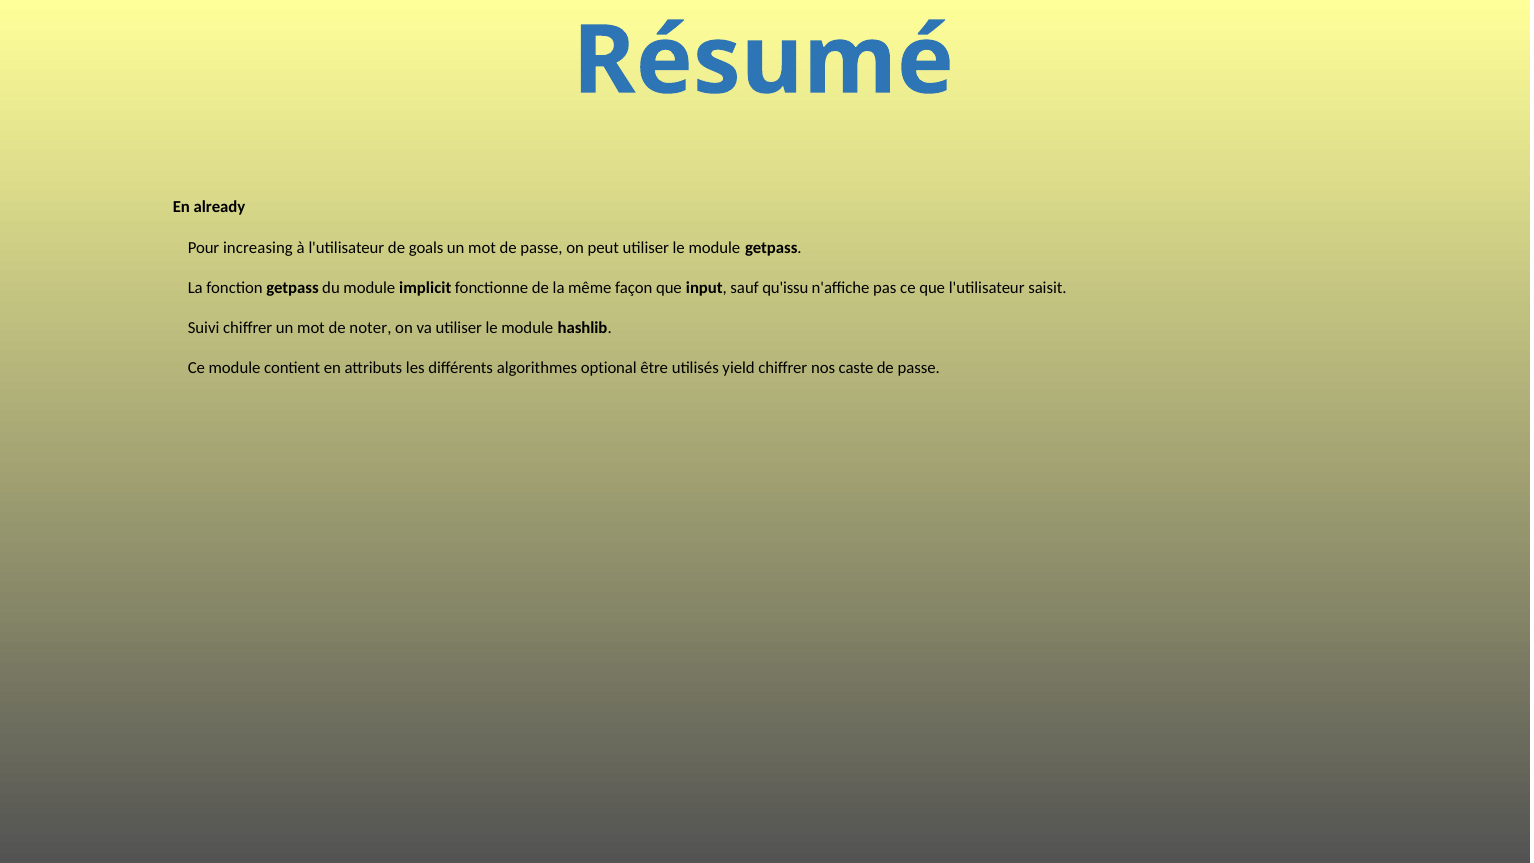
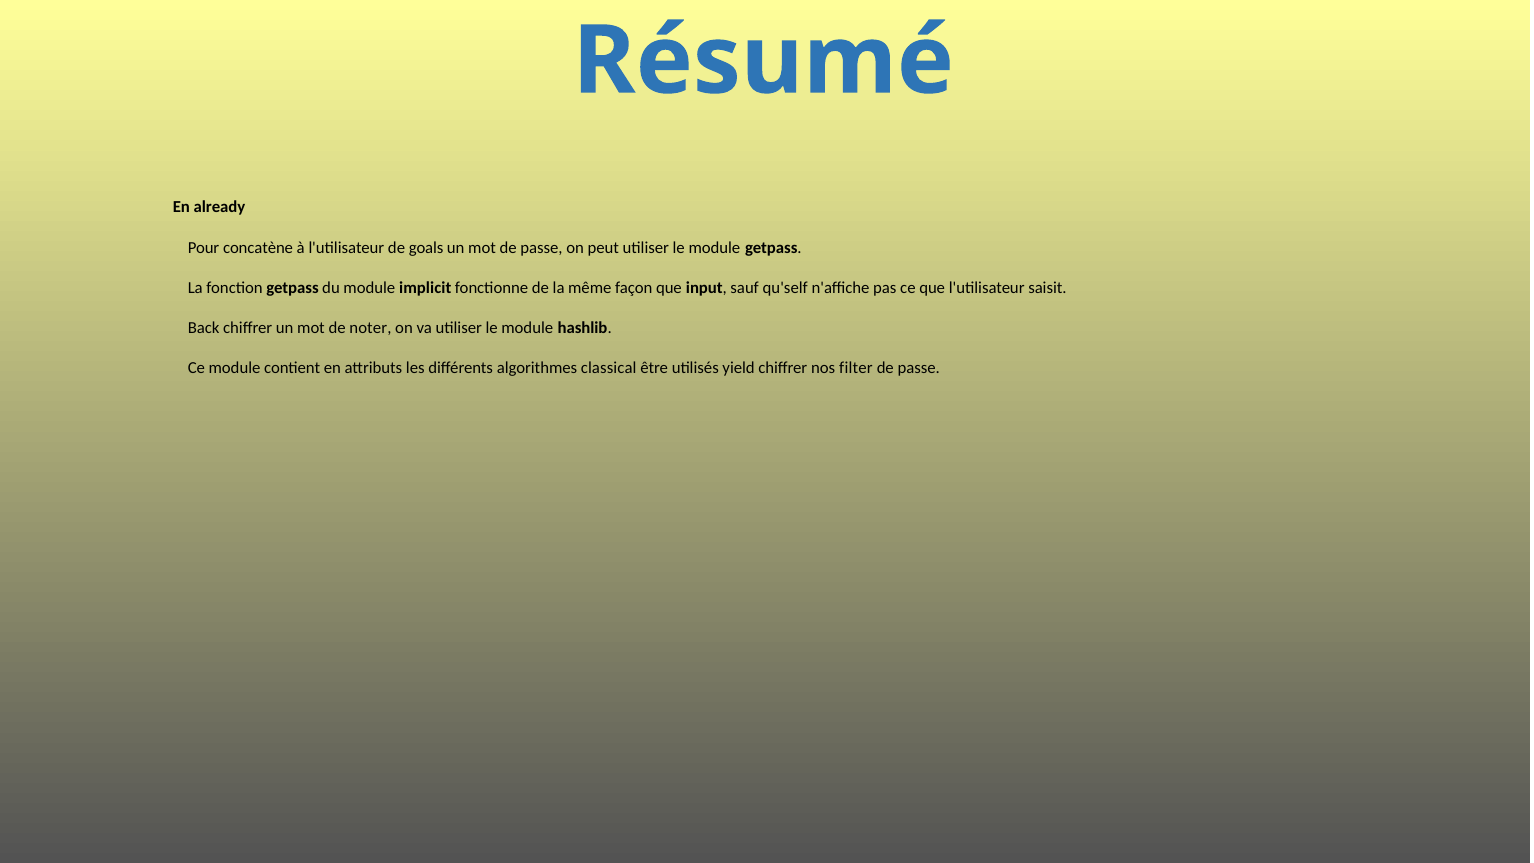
increasing: increasing -> concatène
qu'issu: qu'issu -> qu'self
Suivi: Suivi -> Back
optional: optional -> classical
caste: caste -> filter
